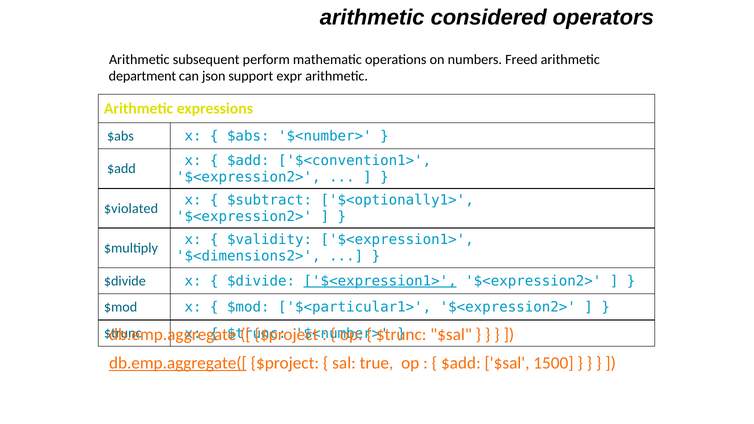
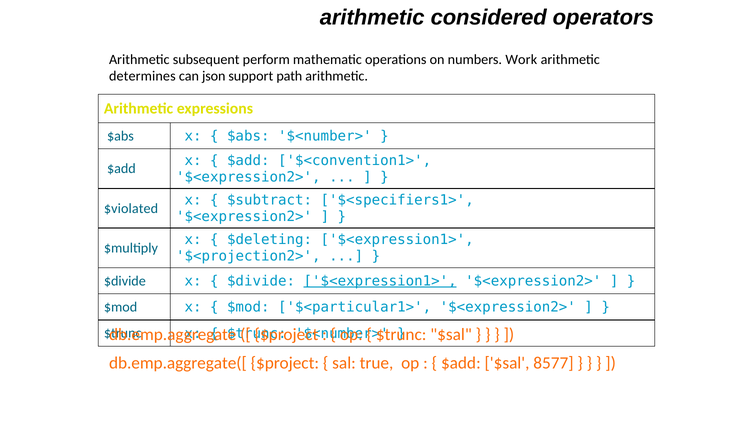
Freed: Freed -> Work
department: department -> determines
expr: expr -> path
$<optionally1>: $<optionally1> -> $<specifiers1>
$validity: $validity -> $deleting
$<dimensions2>: $<dimensions2> -> $<projection2>
db.emp.aggregate([ underline: present -> none
1500: 1500 -> 8577
